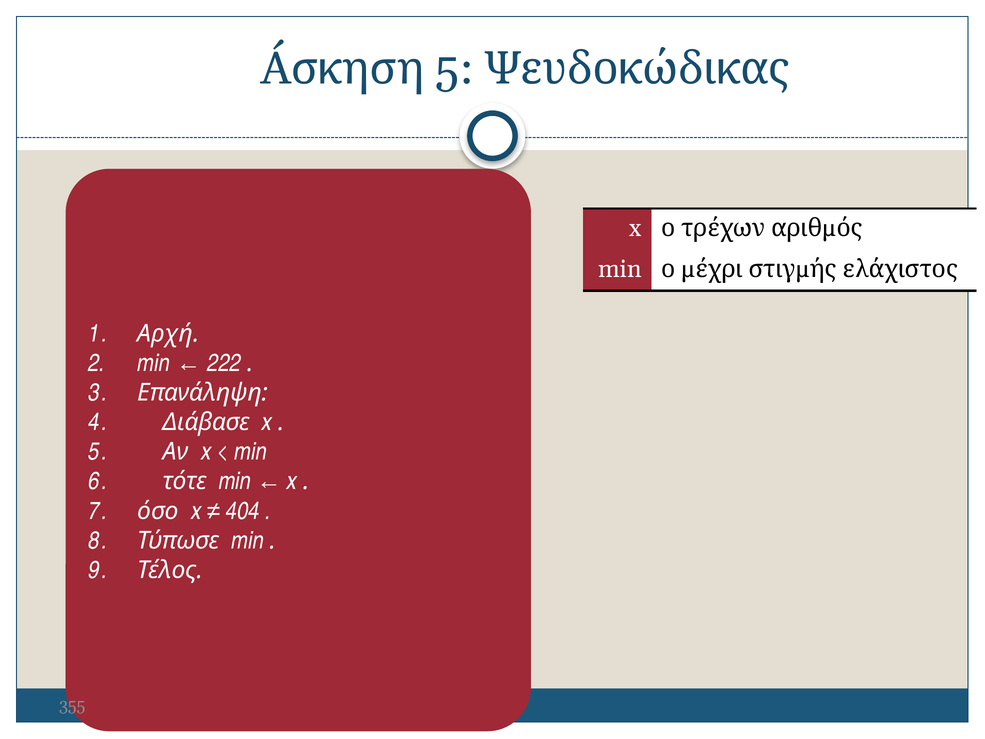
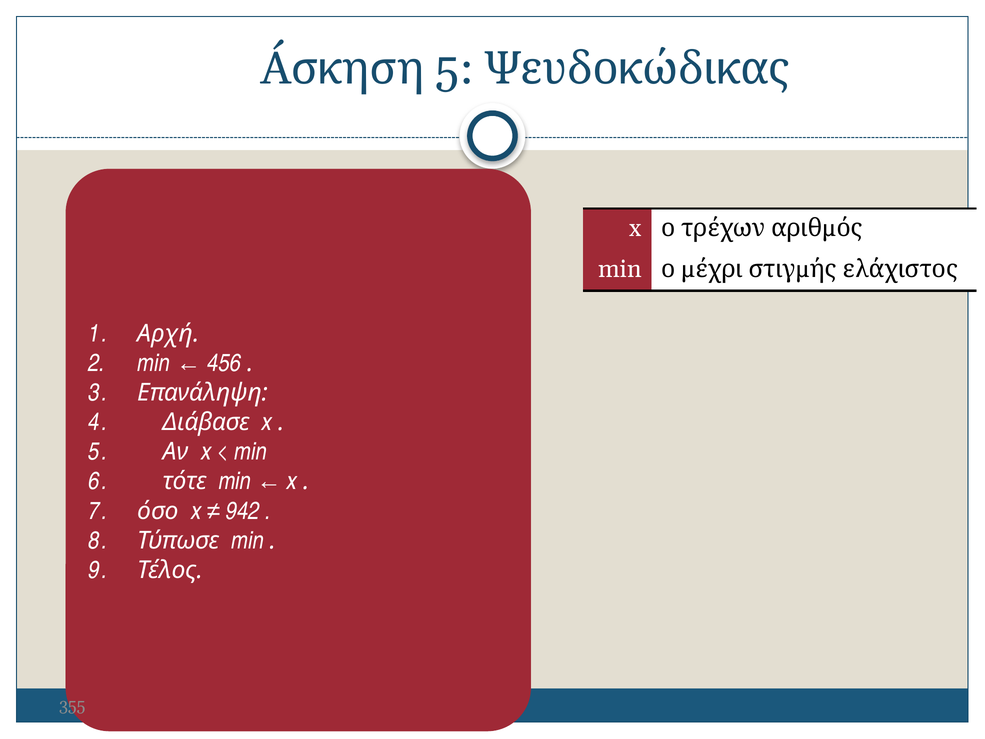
222: 222 -> 456
404: 404 -> 942
